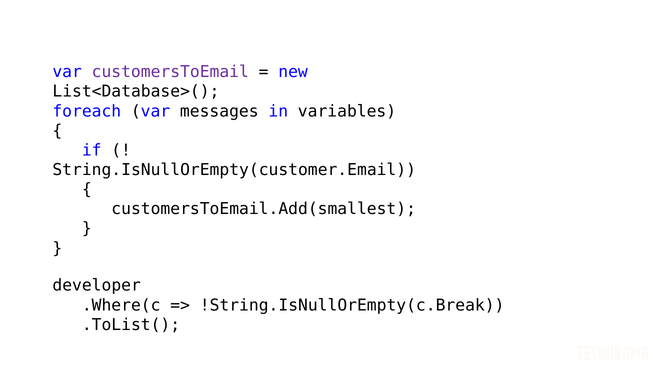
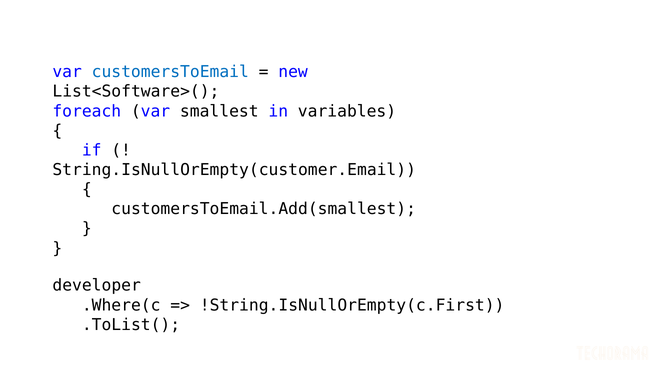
customersToEmail colour: purple -> blue
List<Database>(: List<Database>( -> List<Software>(
messages: messages -> smallest
!String.IsNullOrEmpty(c.Break: !String.IsNullOrEmpty(c.Break -> !String.IsNullOrEmpty(c.First
